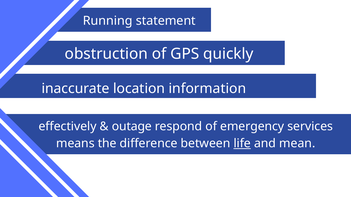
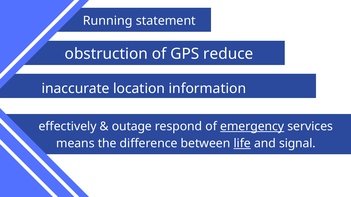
quickly: quickly -> reduce
emergency underline: none -> present
mean: mean -> signal
